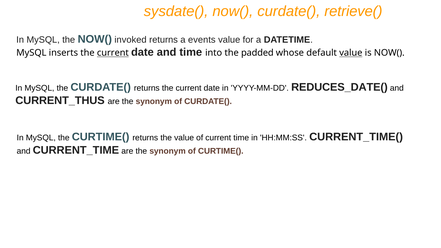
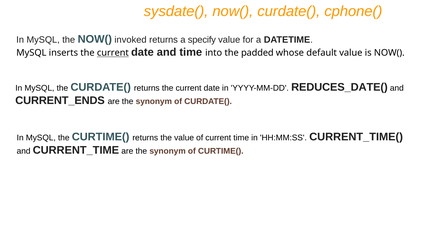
retrieve(: retrieve( -> cphone(
events: events -> specify
value at (351, 53) underline: present -> none
CURRENT_THUS: CURRENT_THUS -> CURRENT_ENDS
